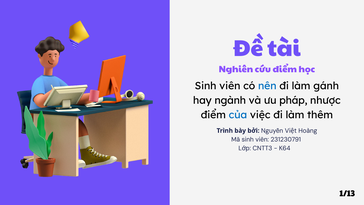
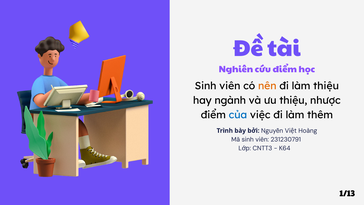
nên colour: blue -> orange
làm gánh: gánh -> thiệu
ưu pháp: pháp -> thiệu
